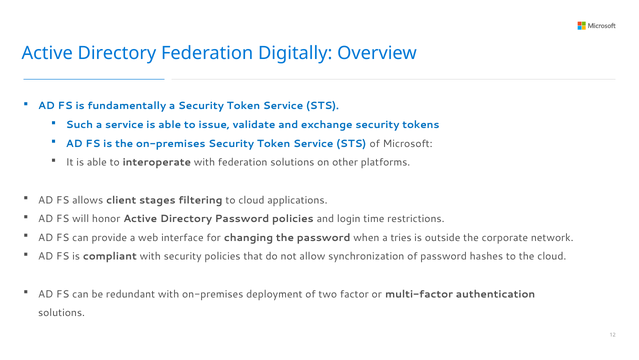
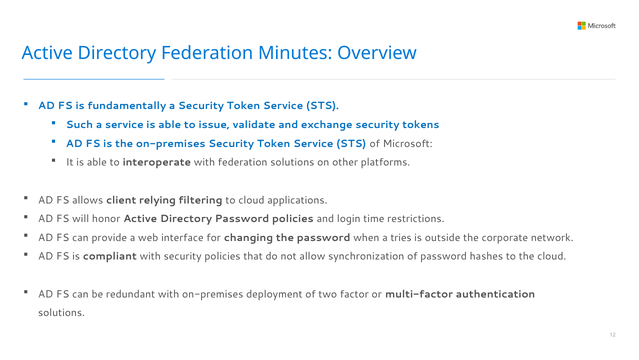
Digitally: Digitally -> Minutes
stages: stages -> relying
